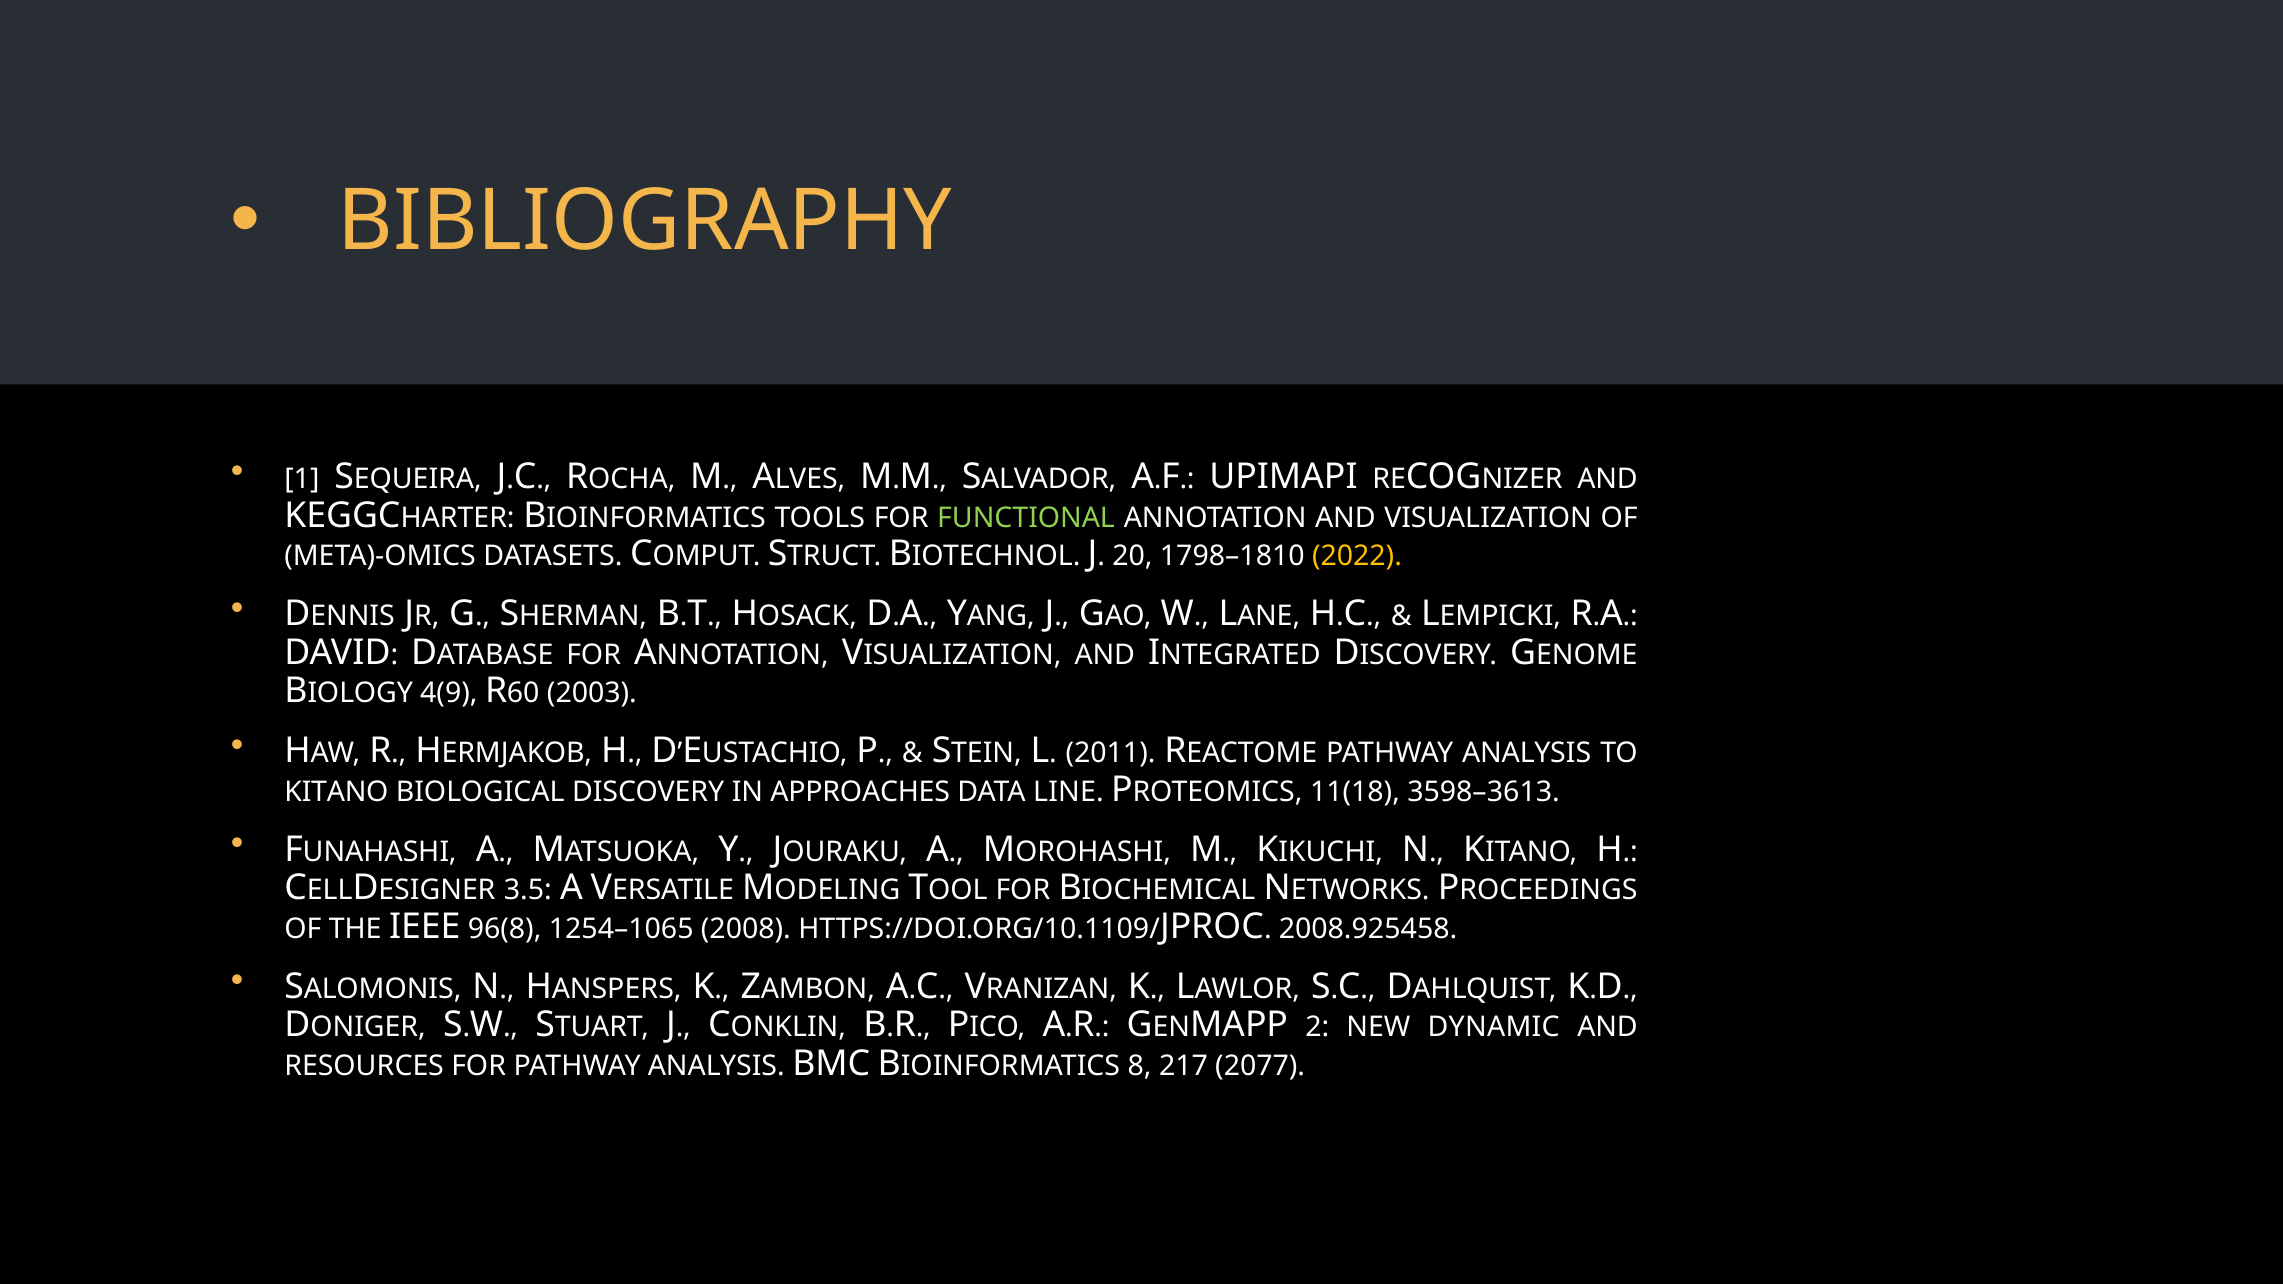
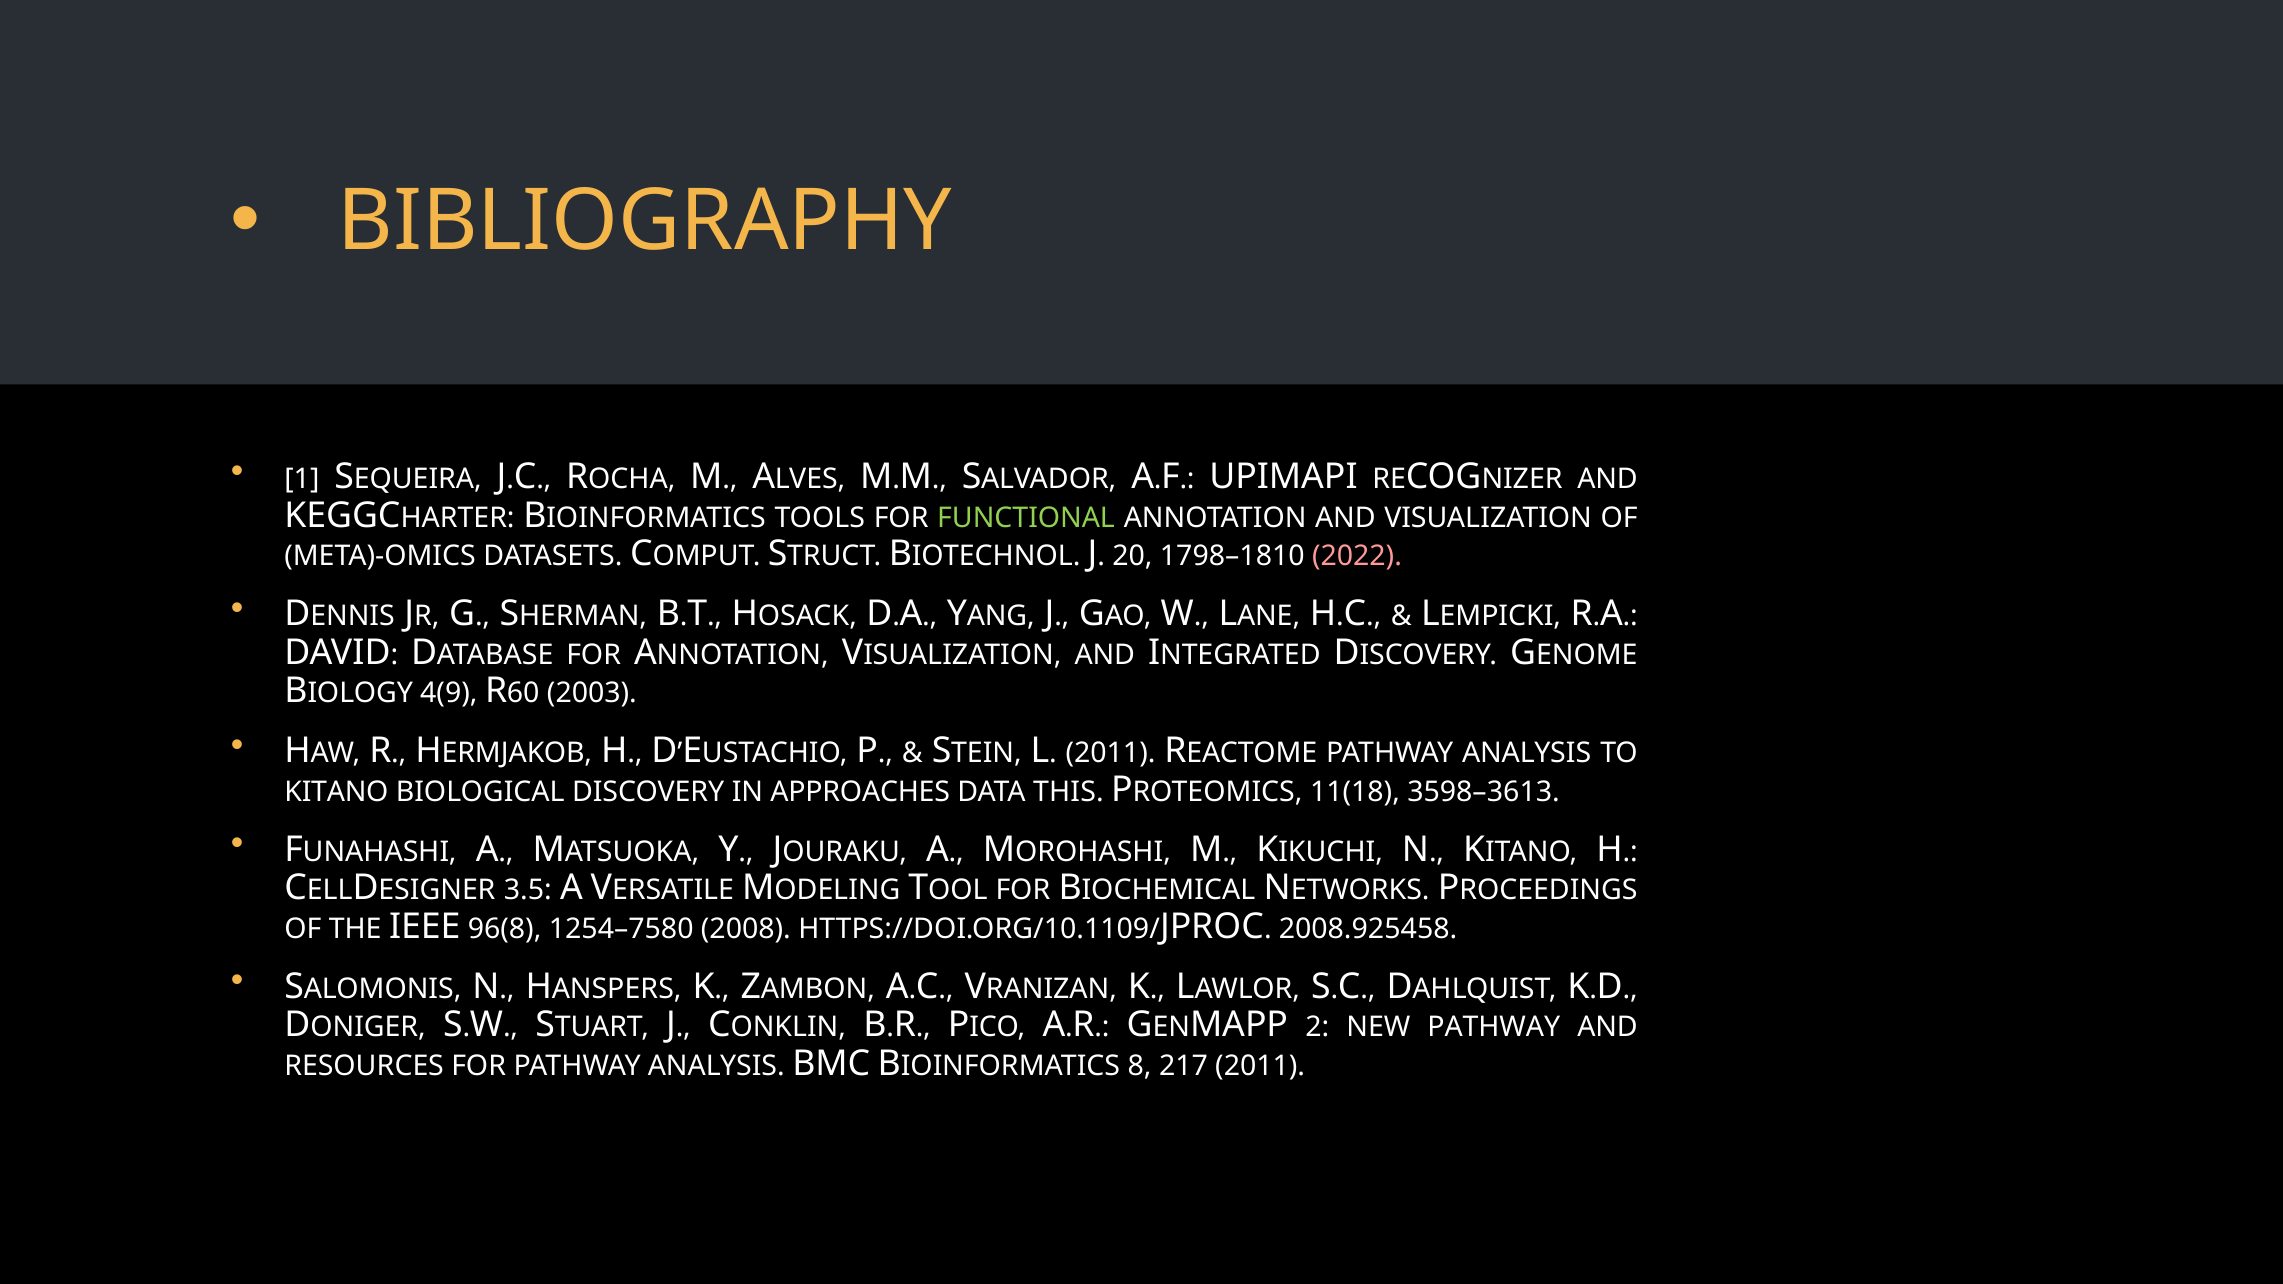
2022 colour: yellow -> pink
LINE: LINE -> THIS
1254–1065: 1254–1065 -> 1254–7580
NEW DYNAMIC: DYNAMIC -> PATHWAY
217 2077: 2077 -> 2011
